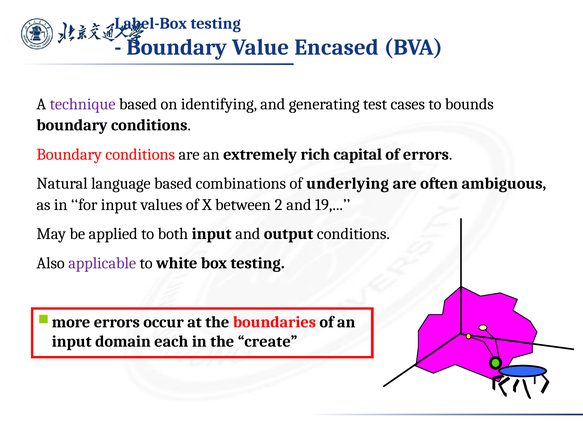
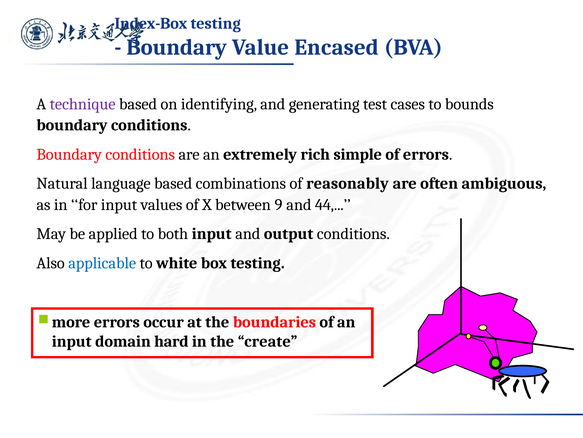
Label-Box: Label-Box -> Index-Box
capital: capital -> simple
underlying: underlying -> reasonably
2: 2 -> 9
19: 19 -> 44
applicable colour: purple -> blue
each: each -> hard
